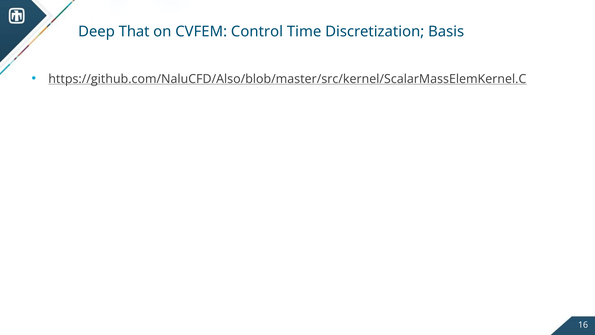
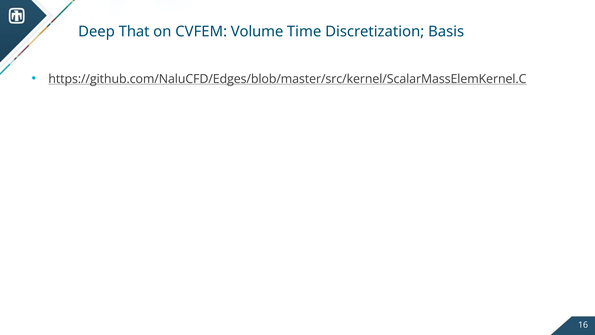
Control: Control -> Volume
https://github.com/NaluCFD/Also/blob/master/src/kernel/ScalarMassElemKernel.C: https://github.com/NaluCFD/Also/blob/master/src/kernel/ScalarMassElemKernel.C -> https://github.com/NaluCFD/Edges/blob/master/src/kernel/ScalarMassElemKernel.C
